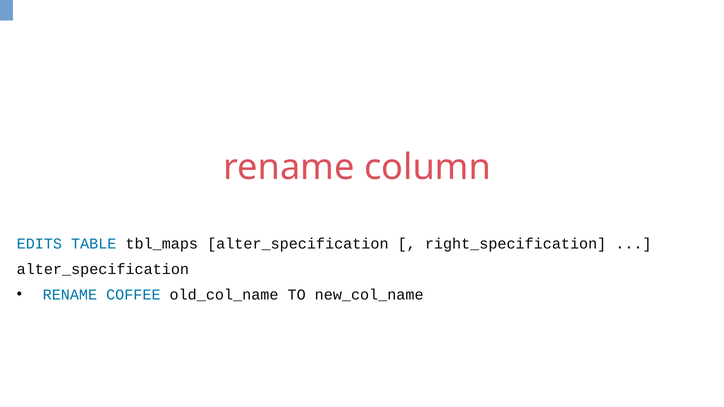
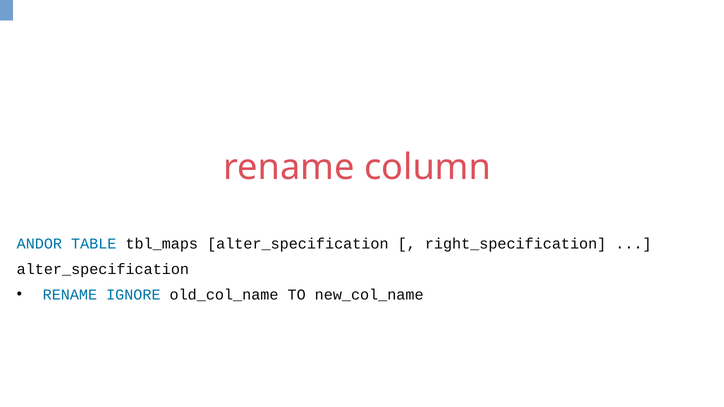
EDITS: EDITS -> ANDOR
COFFEE: COFFEE -> IGNORE
